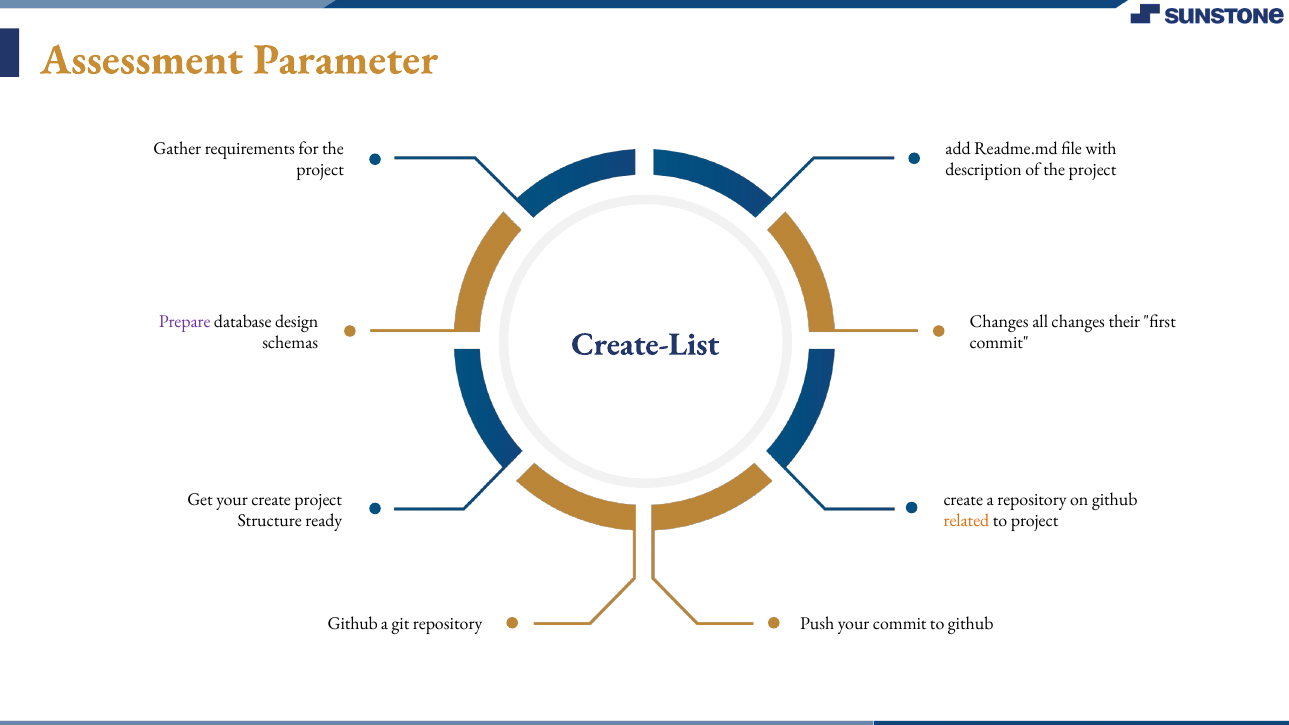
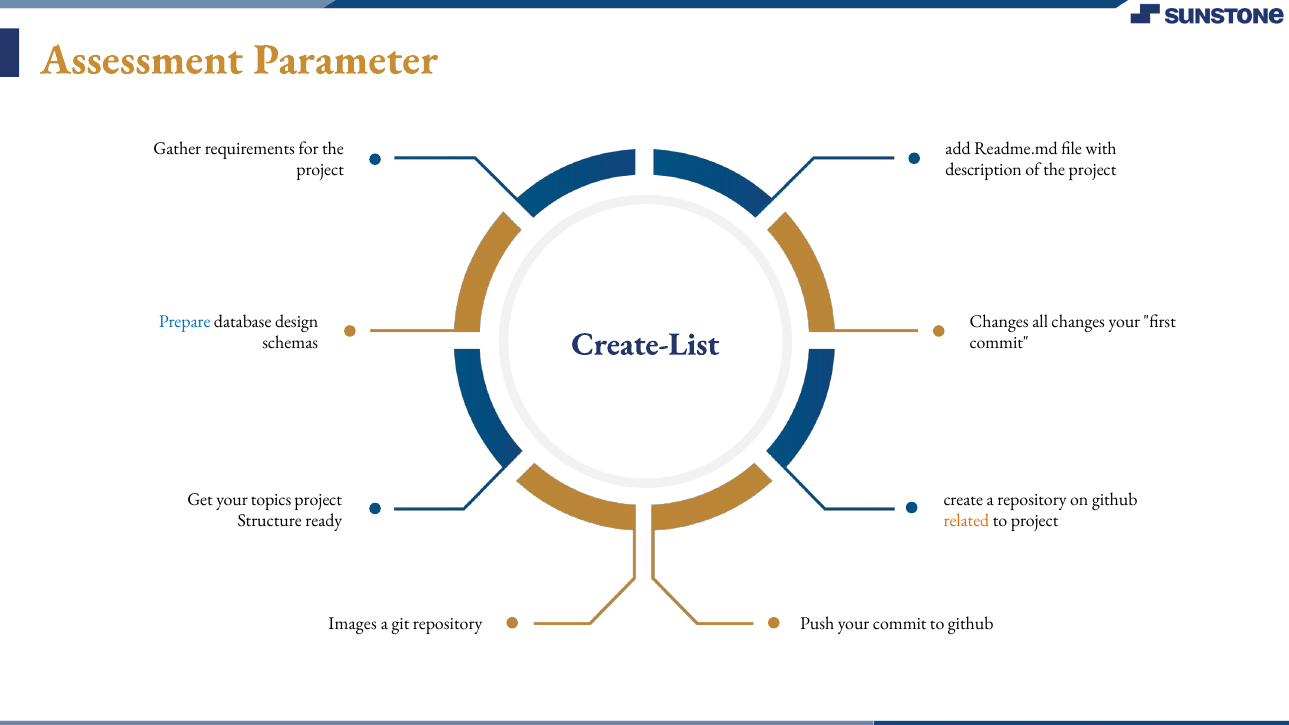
Prepare colour: purple -> blue
changes their: their -> your
your create: create -> topics
Github at (353, 624): Github -> Images
